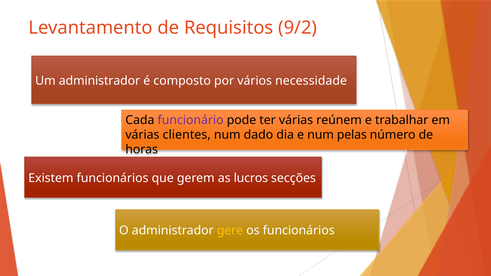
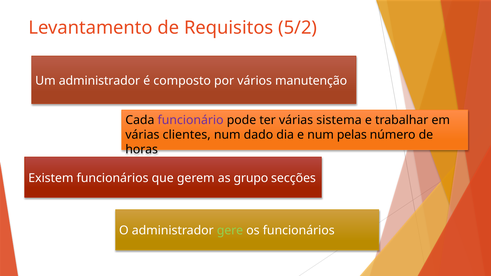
9/2: 9/2 -> 5/2
necessidade: necessidade -> manutenção
reúnem: reúnem -> sistema
lucros: lucros -> grupo
gere colour: yellow -> light green
